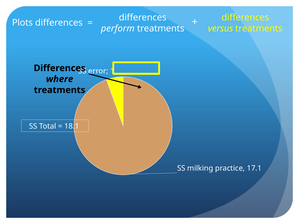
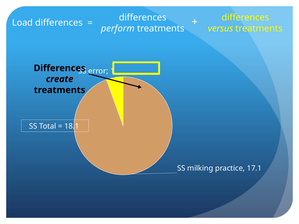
Plots: Plots -> Load
where: where -> create
